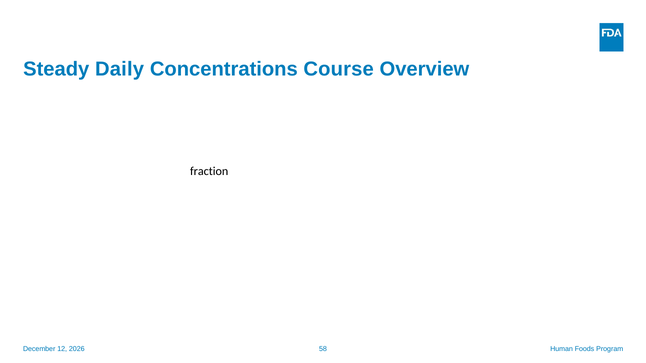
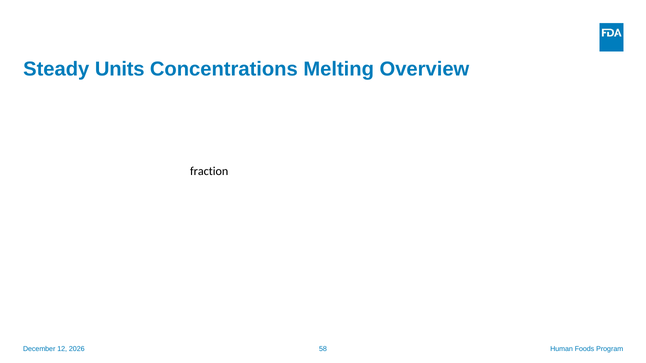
Daily: Daily -> Units
Course: Course -> Melting
